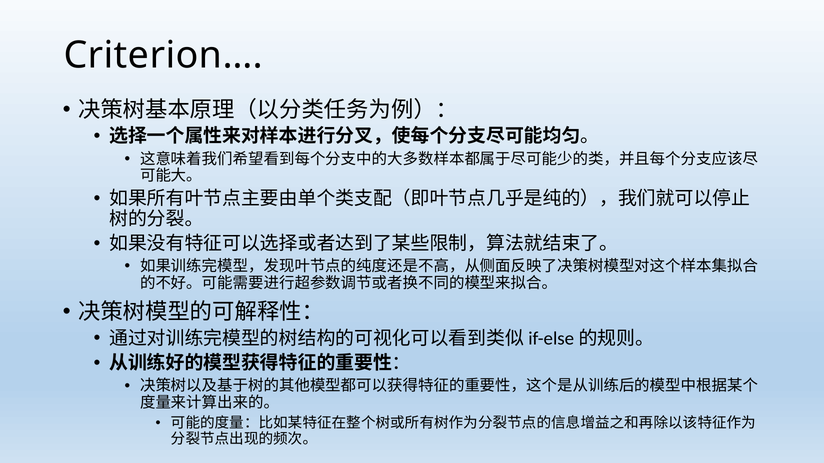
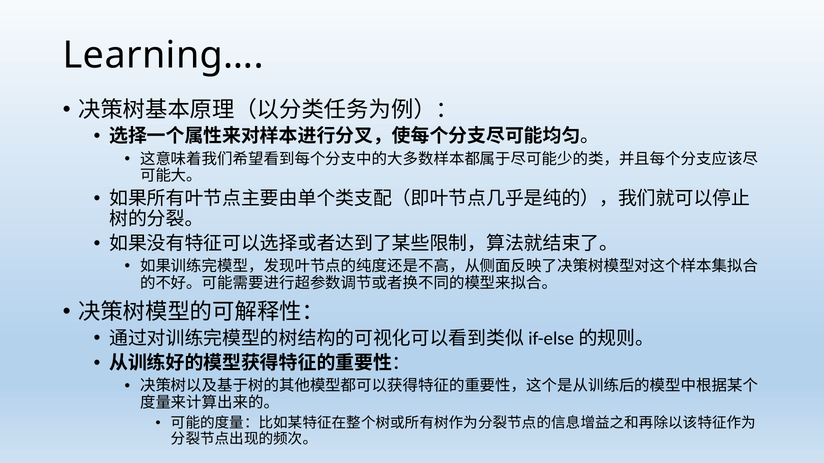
Criterion…: Criterion… -> Learning…
